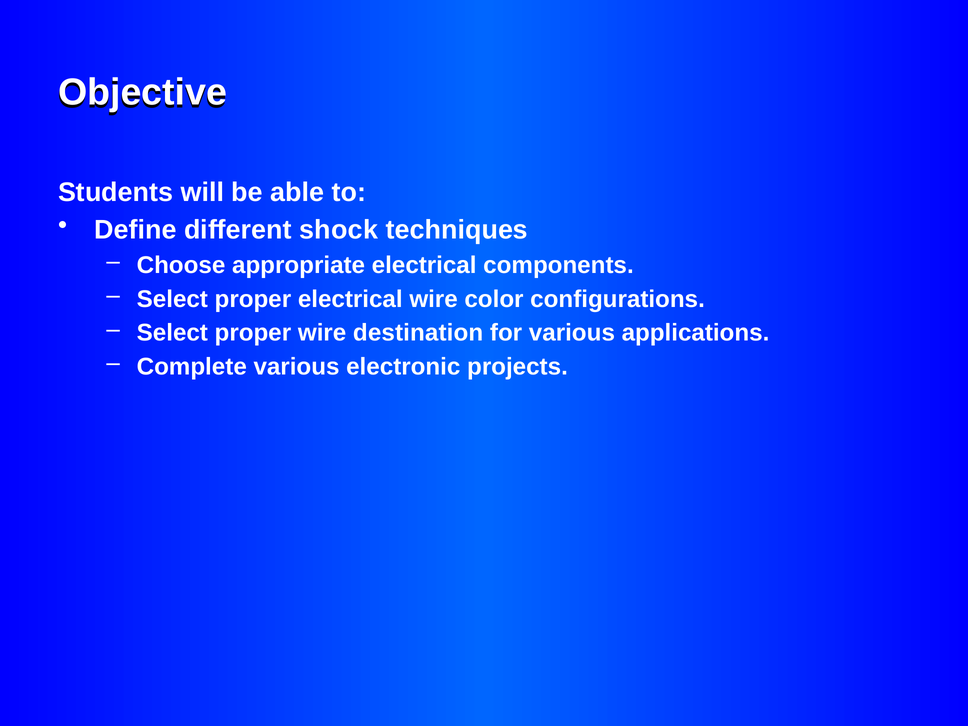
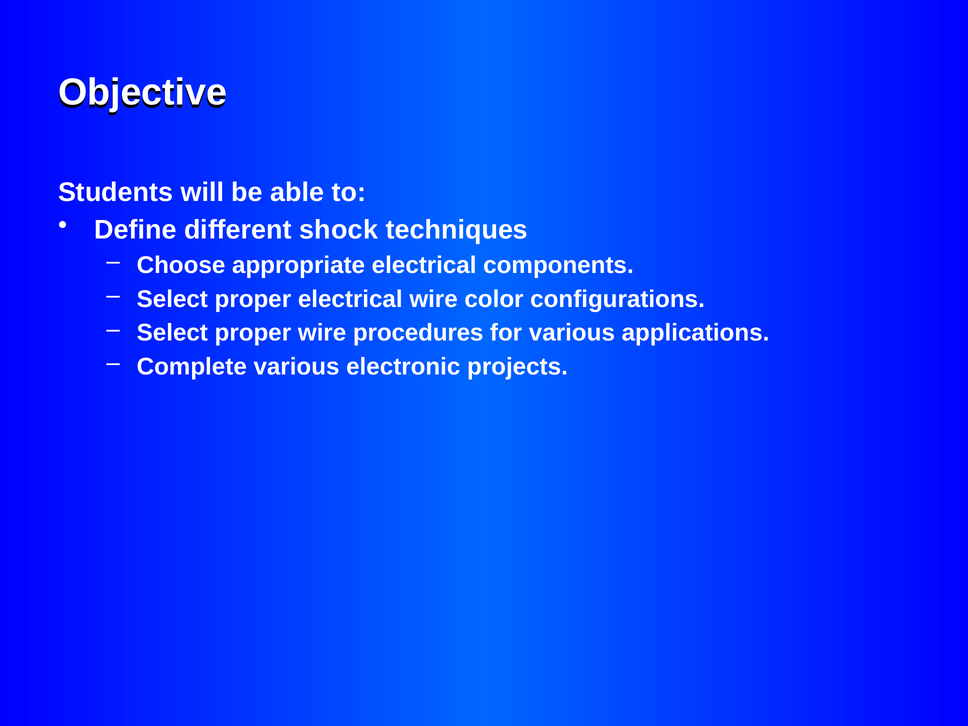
destination: destination -> procedures
